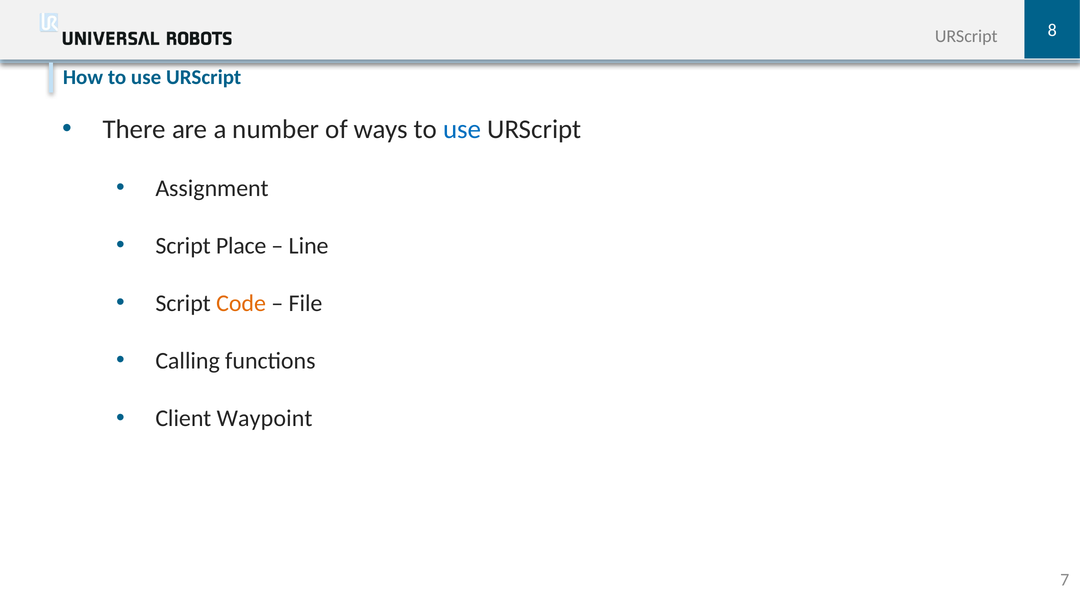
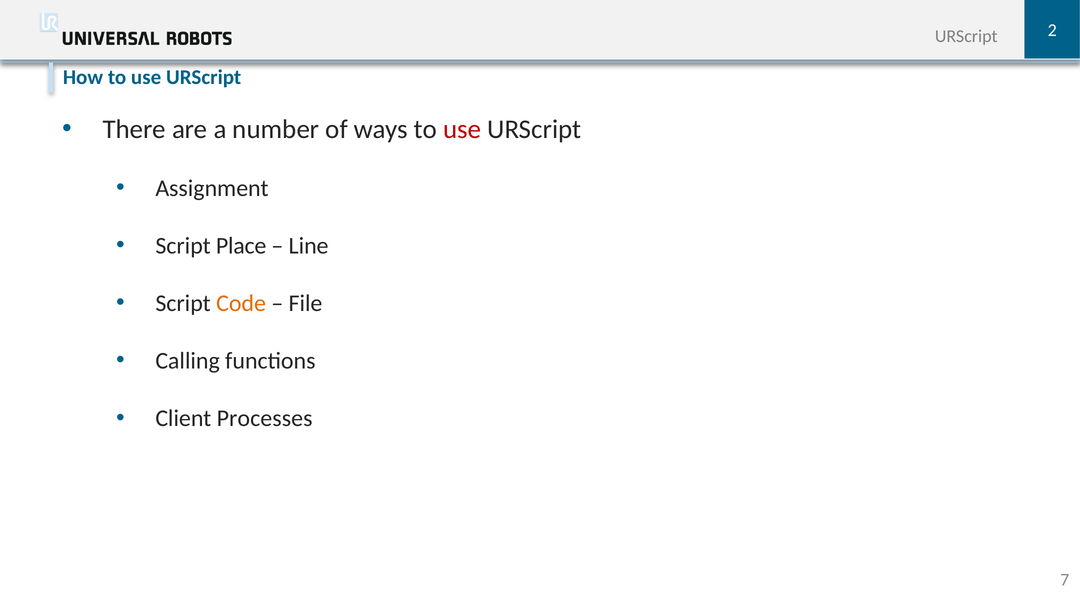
8: 8 -> 2
use at (462, 129) colour: blue -> red
Waypoint: Waypoint -> Processes
